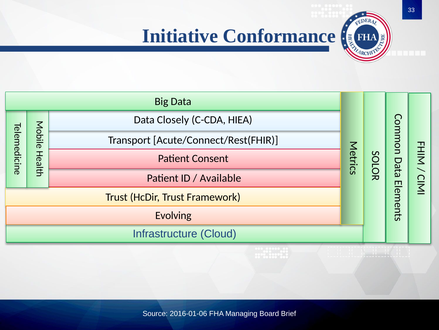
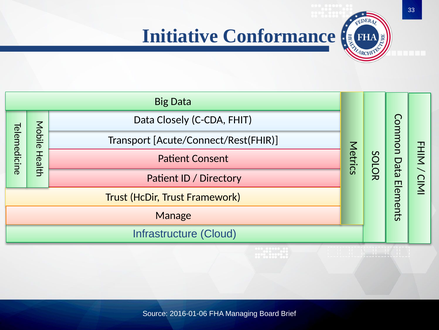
HIEA: HIEA -> FHIT
Available: Available -> Directory
Evolving: Evolving -> Manage
